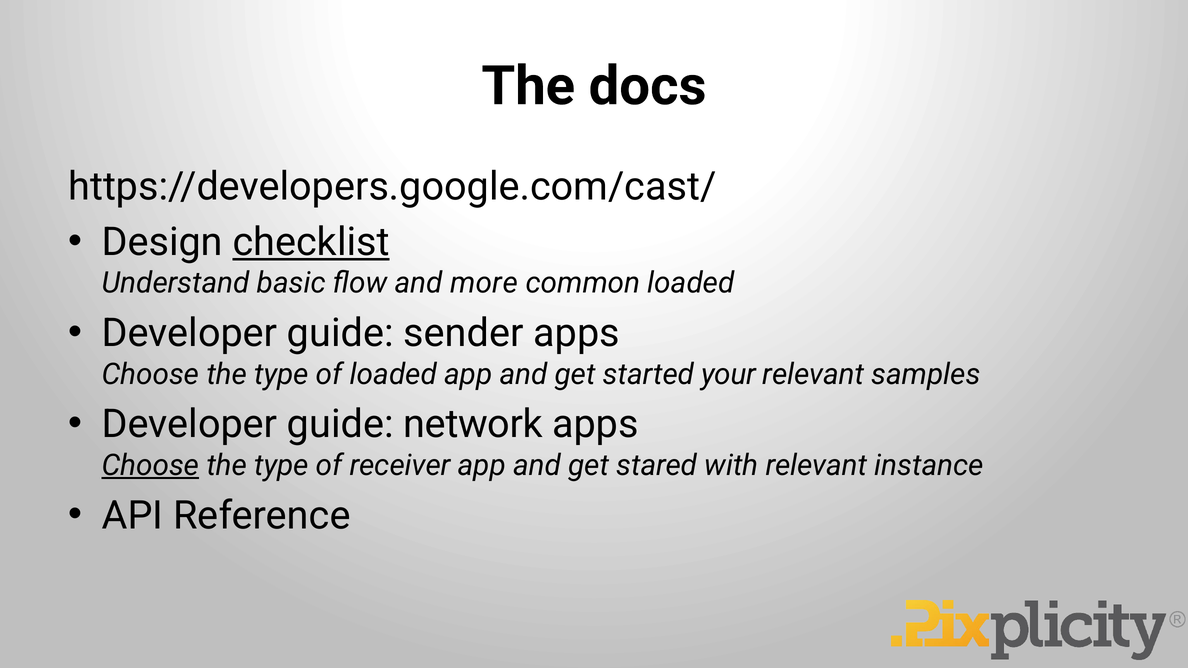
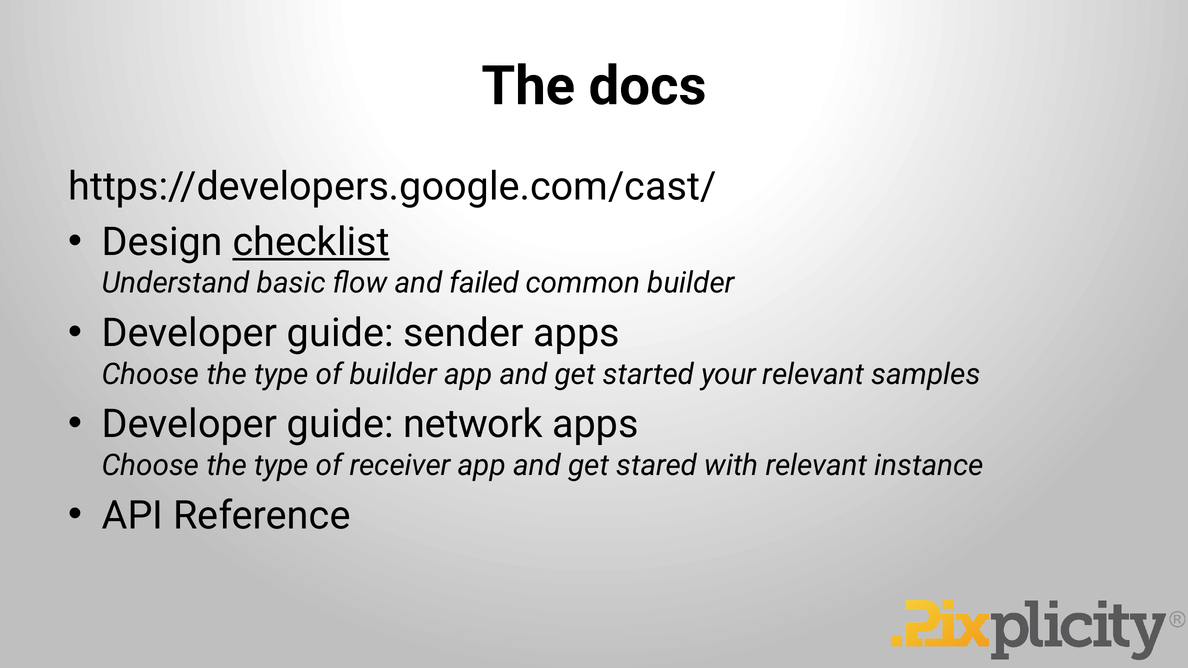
more: more -> failed
common loaded: loaded -> builder
of loaded: loaded -> builder
Choose at (150, 465) underline: present -> none
